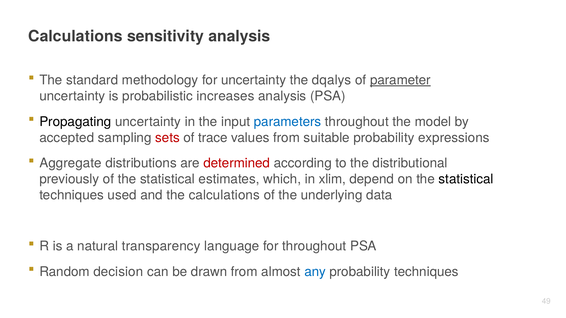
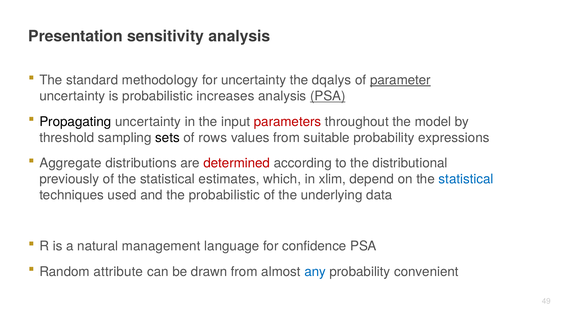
Calculations at (75, 36): Calculations -> Presentation
PSA at (328, 96) underline: none -> present
parameters colour: blue -> red
accepted: accepted -> threshold
sets colour: red -> black
trace: trace -> rows
statistical at (466, 179) colour: black -> blue
the calculations: calculations -> probabilistic
transparency: transparency -> management
for throughout: throughout -> confidence
decision: decision -> attribute
probability techniques: techniques -> convenient
